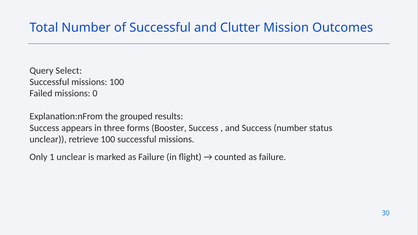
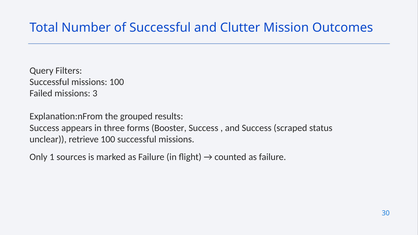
Select: Select -> Filters
0: 0 -> 3
Success number: number -> scraped
1 unclear: unclear -> sources
